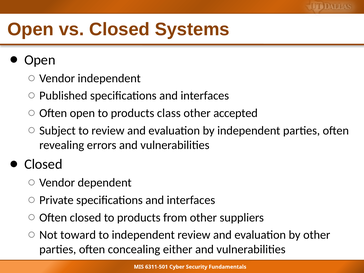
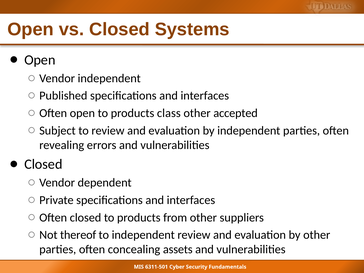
toward: toward -> thereof
either: either -> assets
